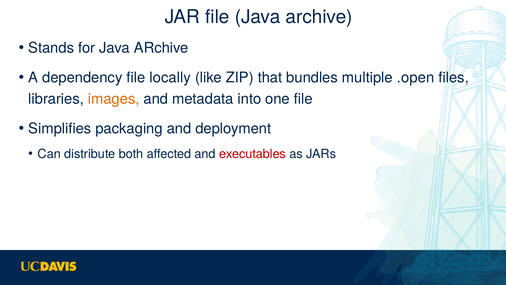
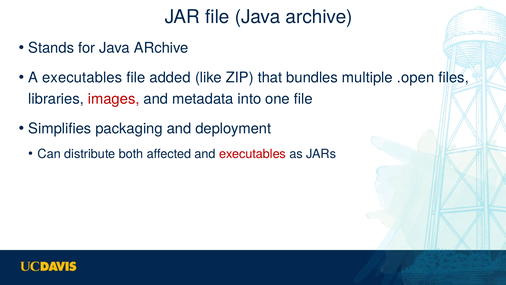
A dependency: dependency -> executables
locally: locally -> added
images colour: orange -> red
